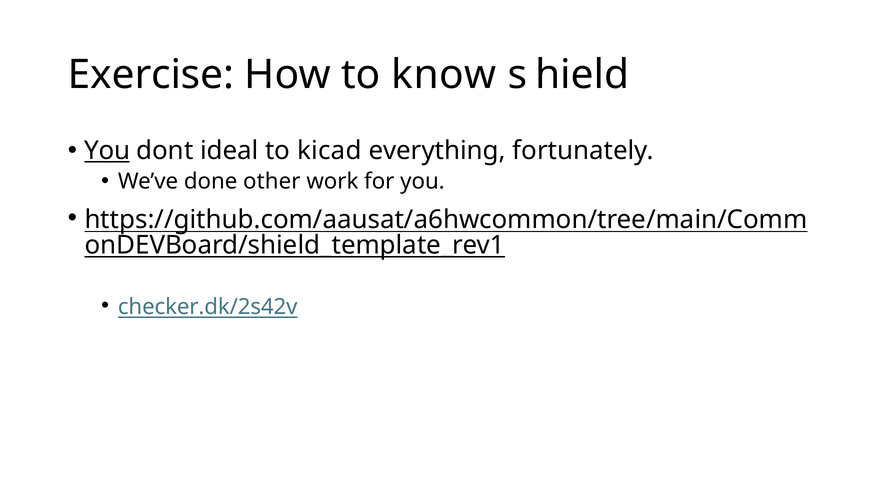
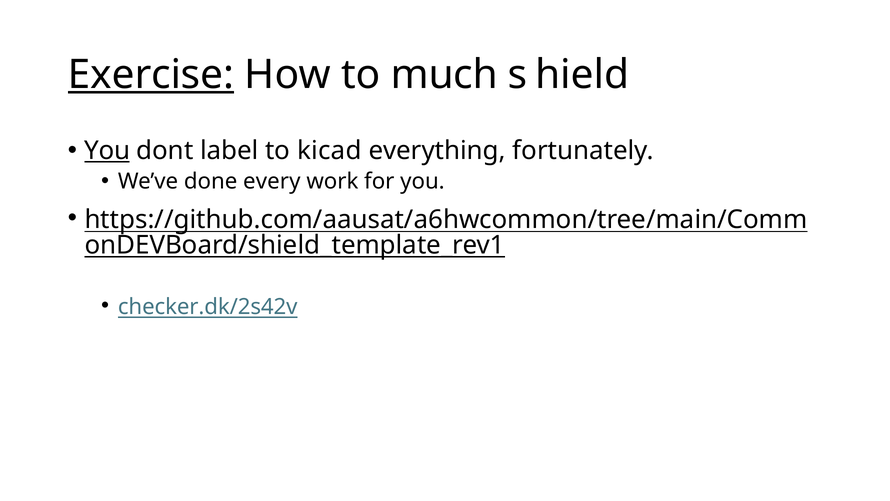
Exercise underline: none -> present
know: know -> much
ideal: ideal -> label
other: other -> every
